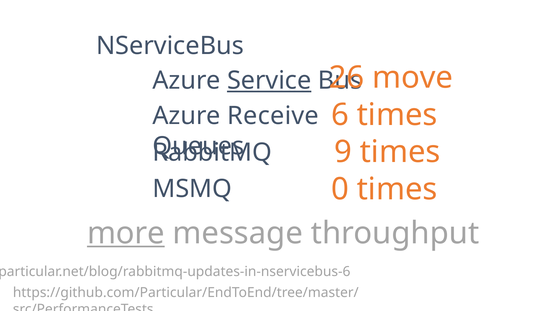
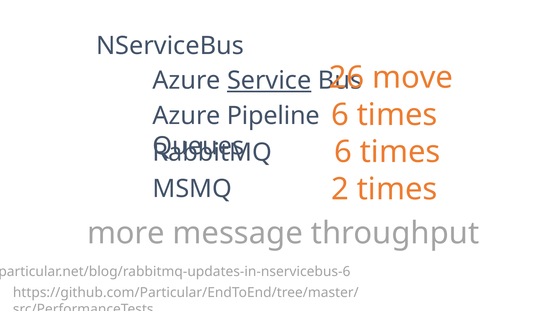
Receive: Receive -> Pipeline
9 at (343, 152): 9 -> 6
0: 0 -> 2
more underline: present -> none
